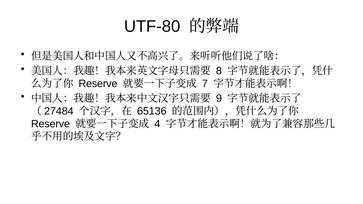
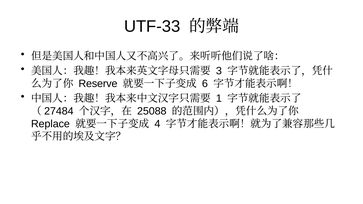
UTF-80: UTF-80 -> UTF-33
8: 8 -> 3
7: 7 -> 6
9: 9 -> 1
65136: 65136 -> 25088
Reserve at (50, 124): Reserve -> Replace
